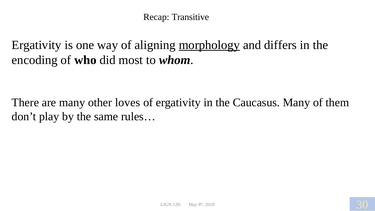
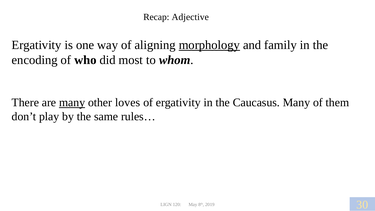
Transitive: Transitive -> Adjective
differs: differs -> family
many at (72, 103) underline: none -> present
